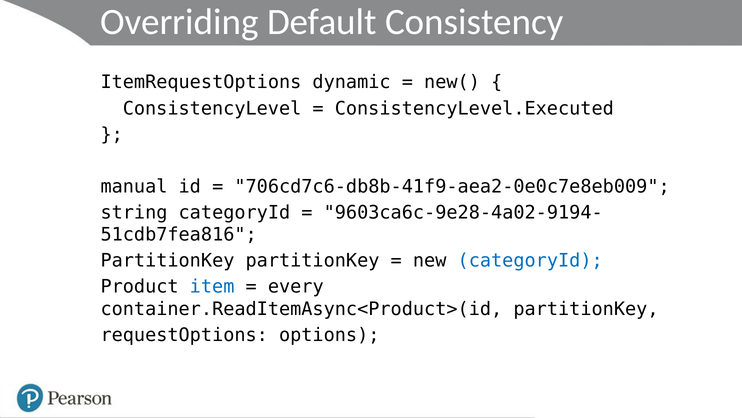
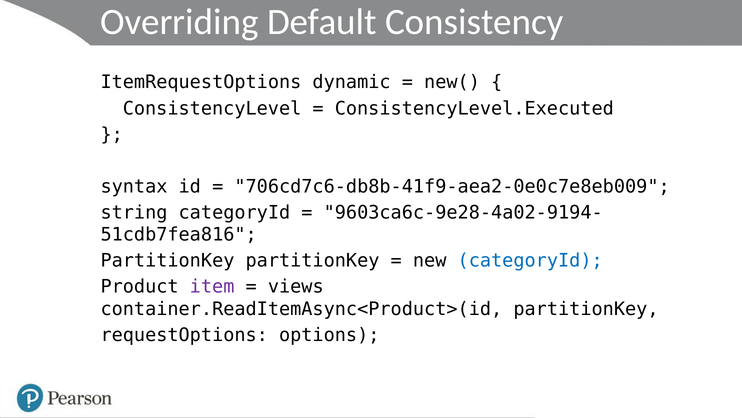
manual: manual -> syntax
item colour: blue -> purple
every: every -> views
